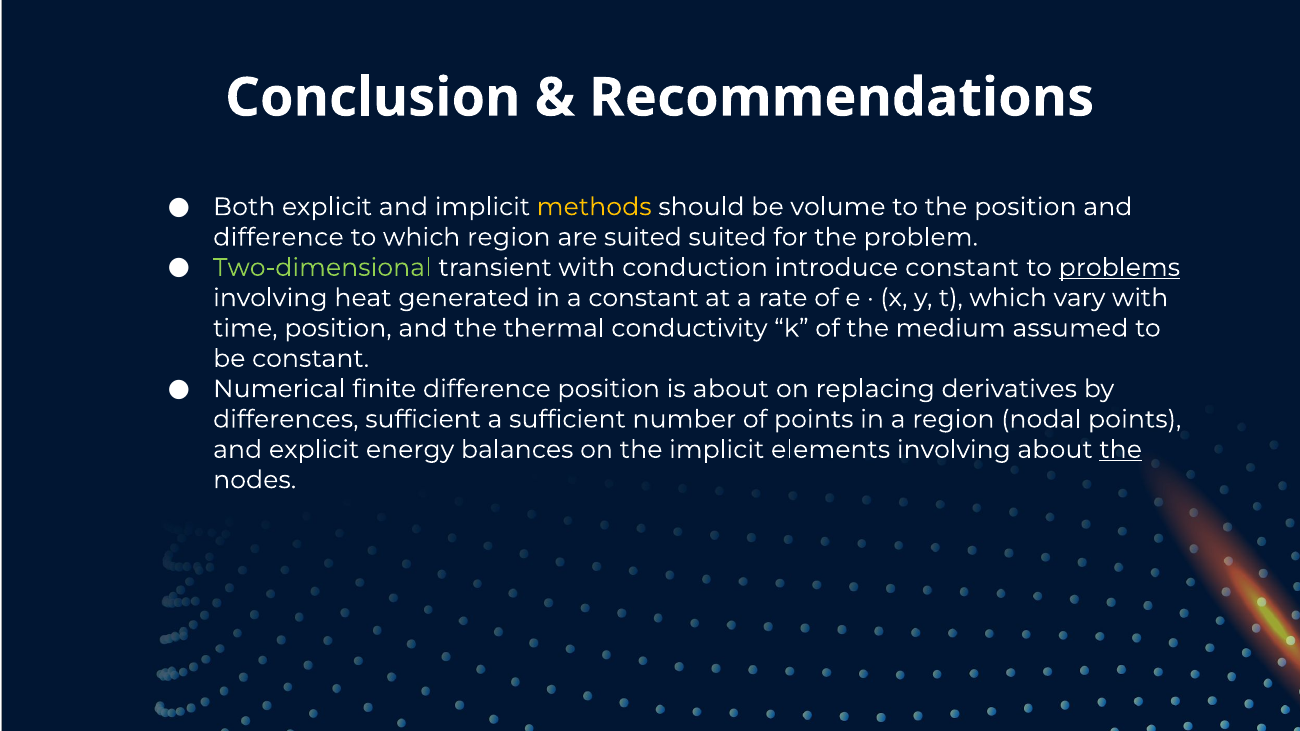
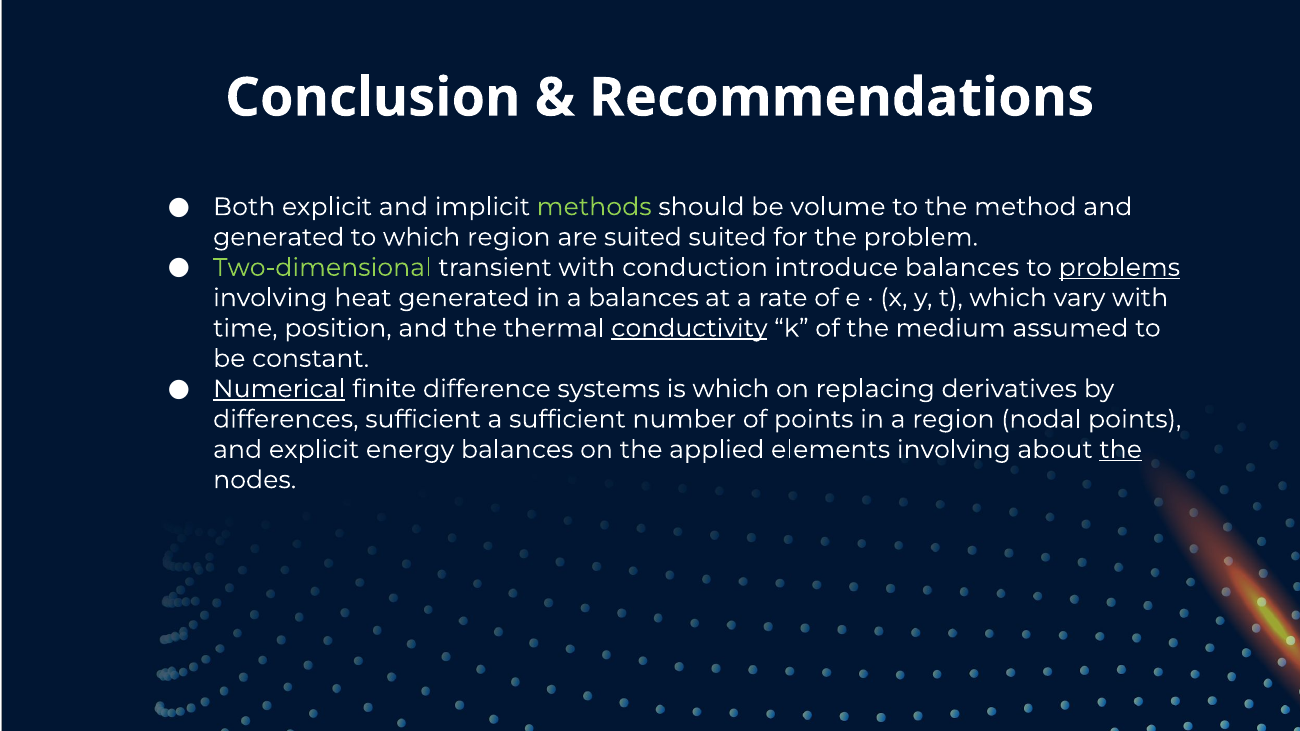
methods colour: yellow -> light green
the position: position -> method
difference at (278, 237): difference -> generated
introduce constant: constant -> balances
a constant: constant -> balances
conductivity underline: none -> present
Numerical underline: none -> present
difference position: position -> systems
is about: about -> which
the implicit: implicit -> applied
